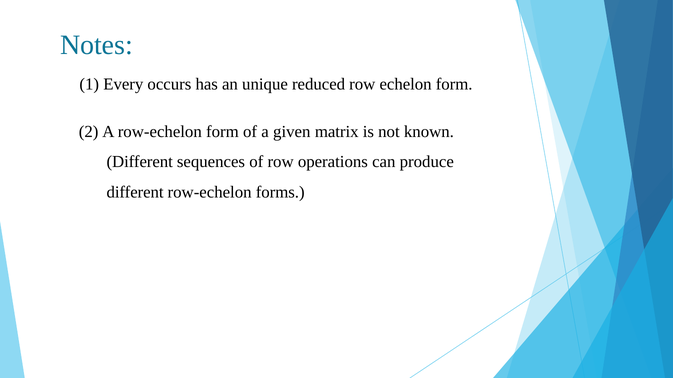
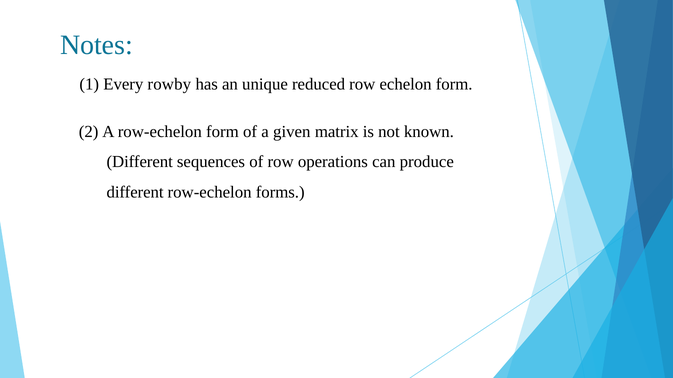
occurs: occurs -> rowby
